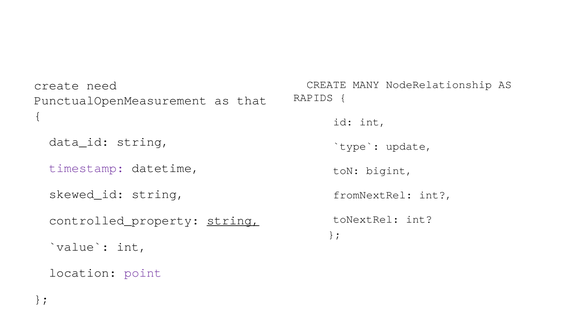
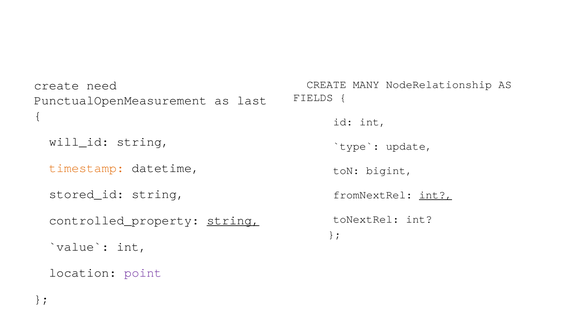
RAPIDS: RAPIDS -> FIELDS
that: that -> last
data_id: data_id -> will_id
timestamp colour: purple -> orange
skewed_id: skewed_id -> stored_id
int at (436, 195) underline: none -> present
